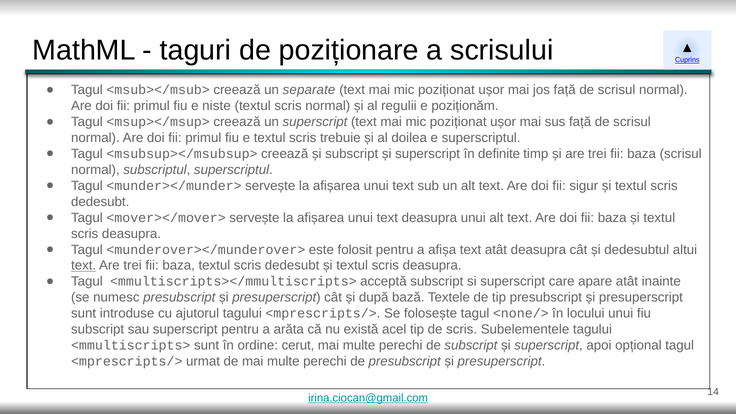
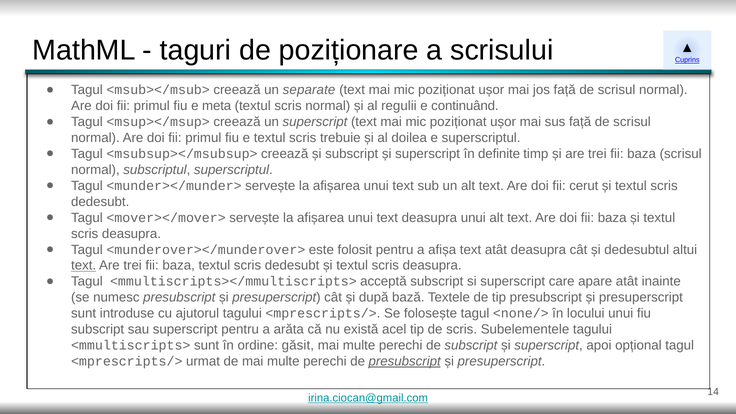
niste: niste -> meta
poziționăm: poziționăm -> continuând
sigur: sigur -> cerut
cerut: cerut -> găsit
presubscript at (405, 361) underline: none -> present
